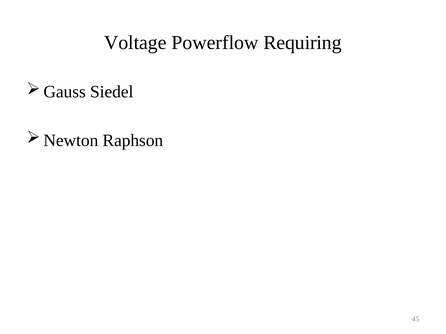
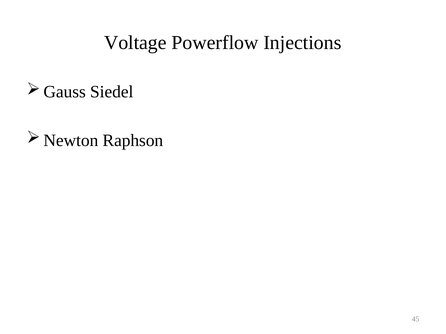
Requiring: Requiring -> Injections
